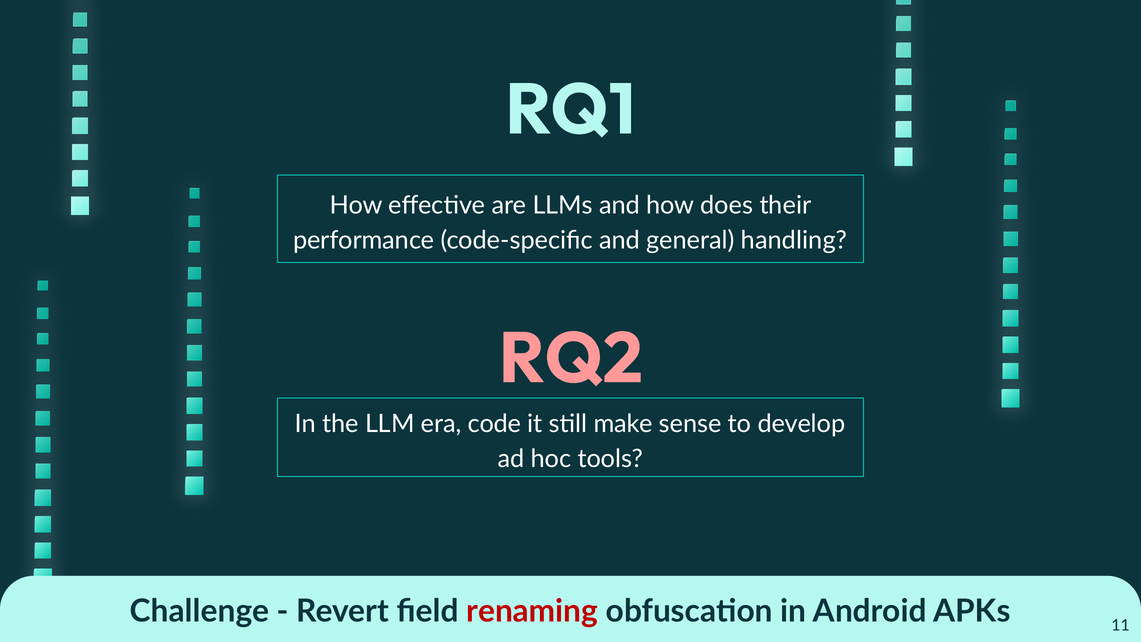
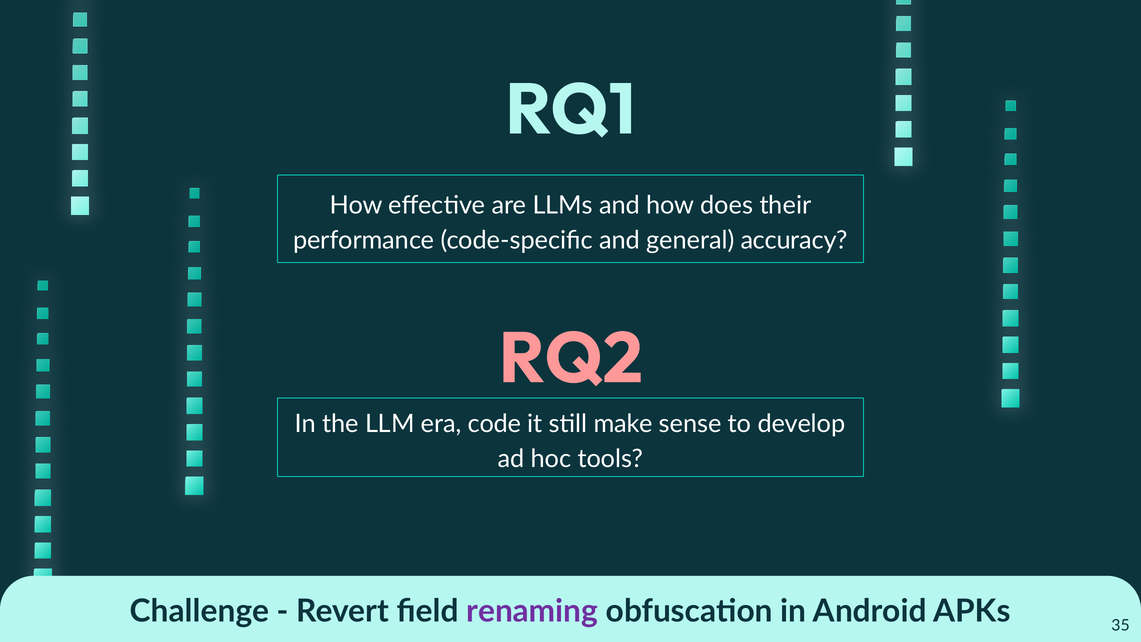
handling: handling -> accuracy
renaming colour: red -> purple
11: 11 -> 35
